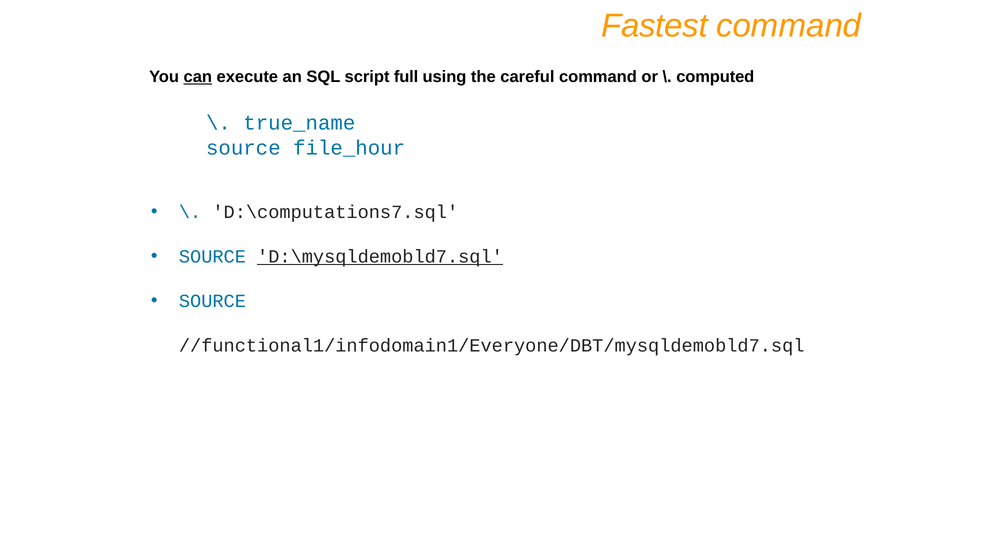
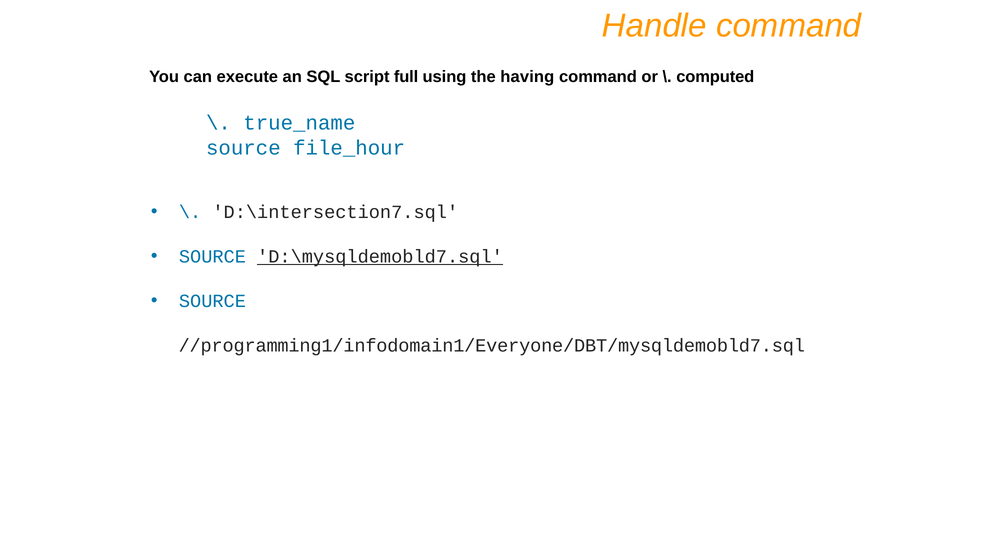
Fastest: Fastest -> Handle
can underline: present -> none
careful: careful -> having
D:\computations7.sql: D:\computations7.sql -> D:\intersection7.sql
//functional1/infodomain1/Everyone/DBT/mysqldemobld7.sql: //functional1/infodomain1/Everyone/DBT/mysqldemobld7.sql -> //programming1/infodomain1/Everyone/DBT/mysqldemobld7.sql
